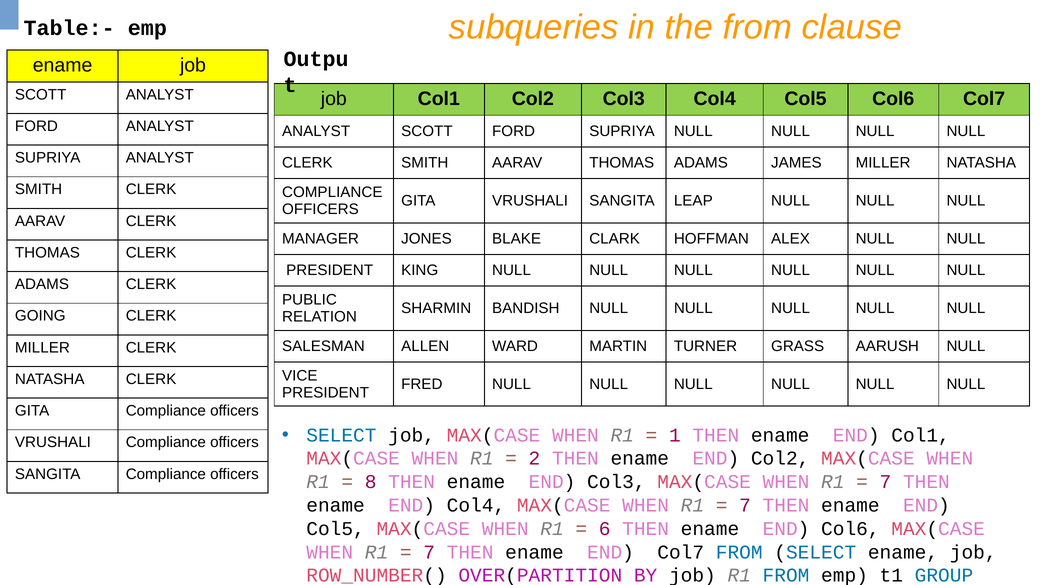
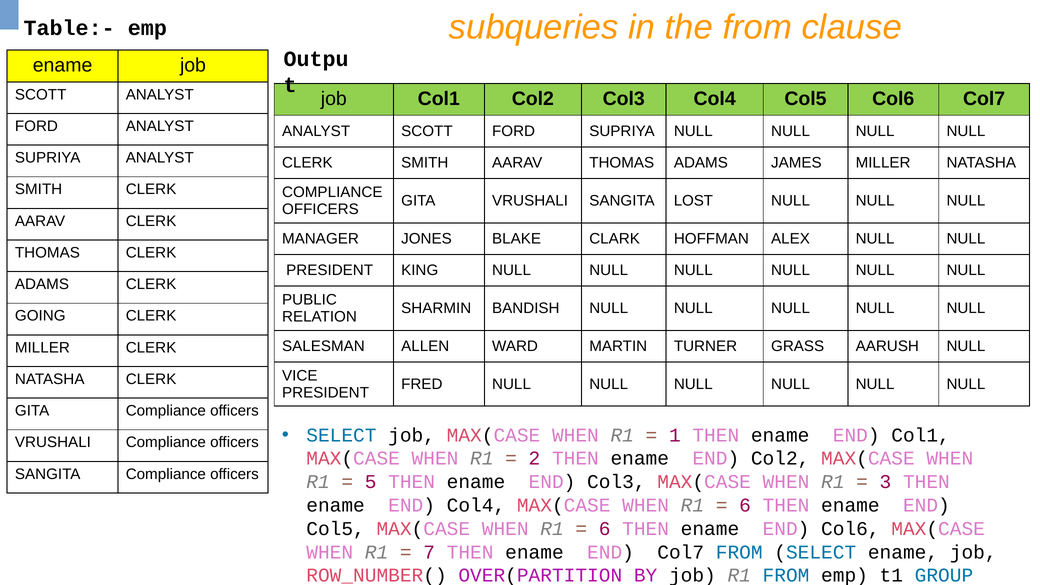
LEAP: LEAP -> LOST
8: 8 -> 5
7 at (885, 482): 7 -> 3
7 at (745, 505): 7 -> 6
